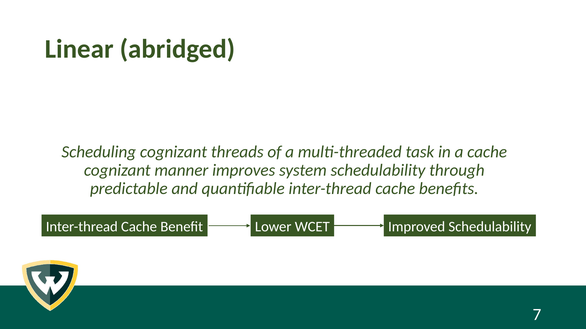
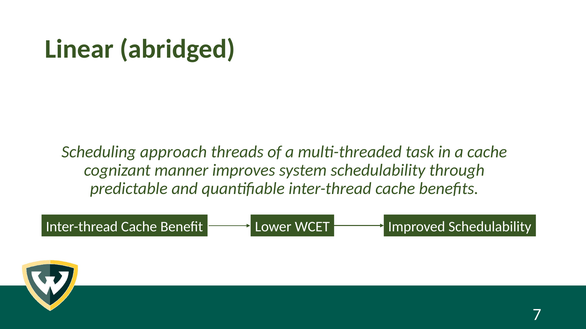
Scheduling cognizant: cognizant -> approach
